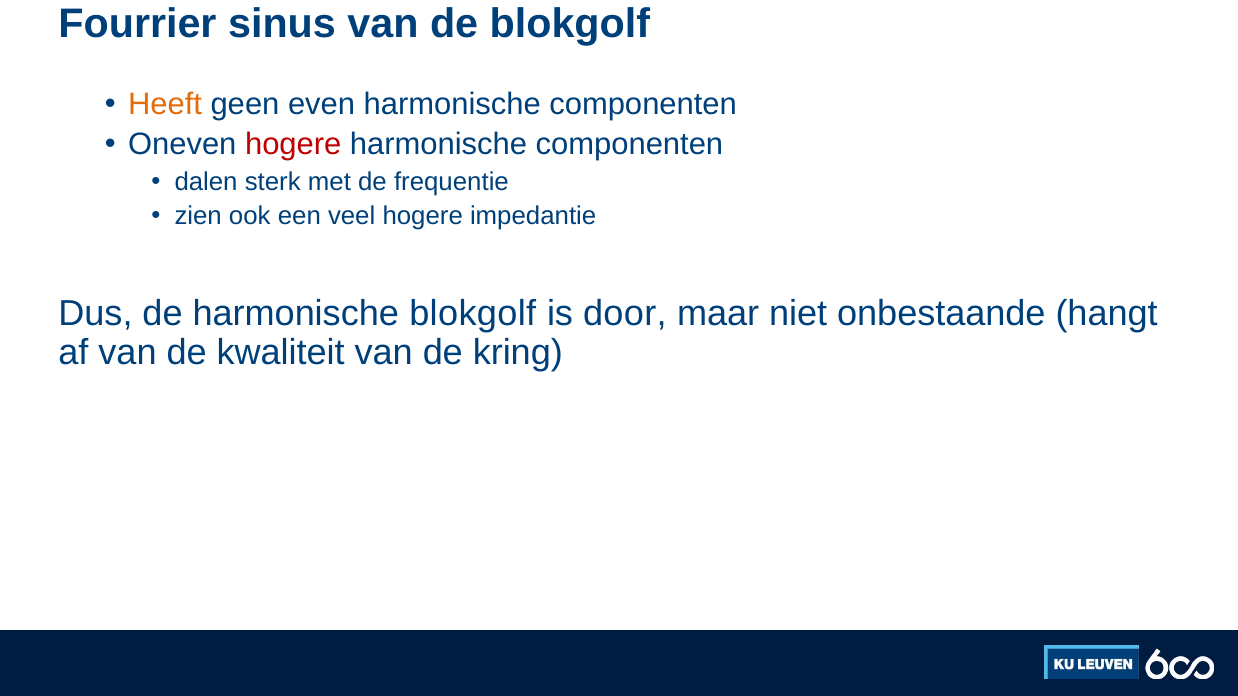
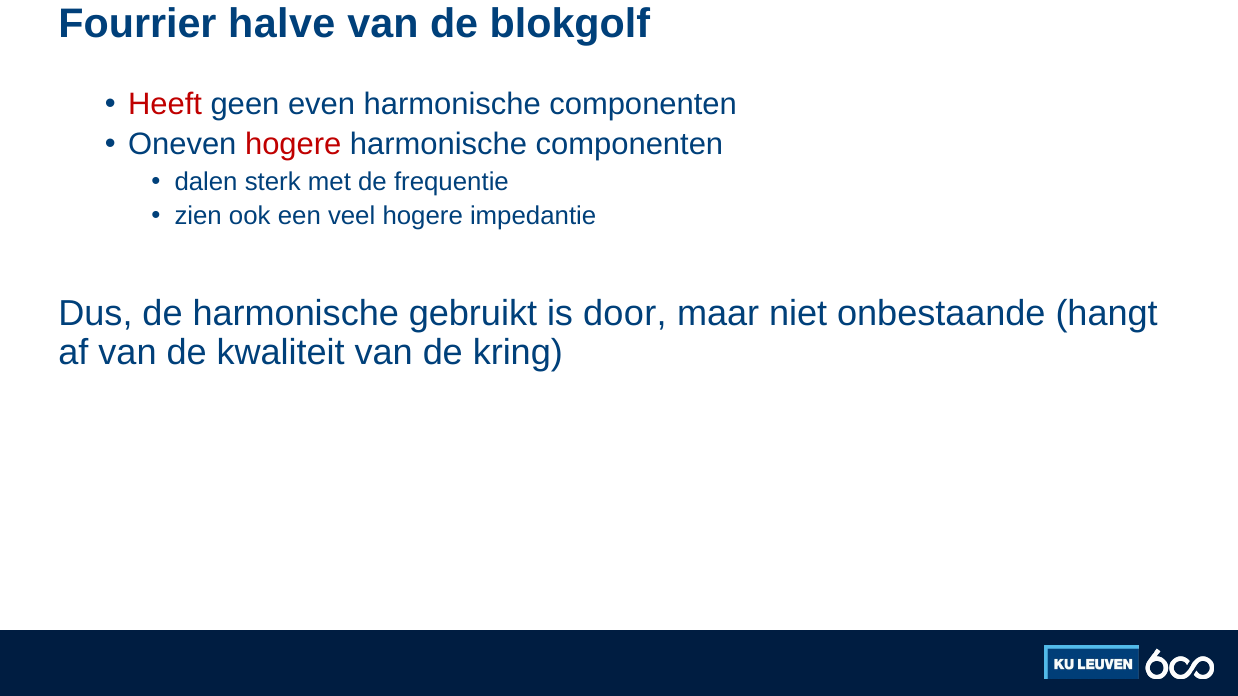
sinus: sinus -> halve
Heeft colour: orange -> red
harmonische blokgolf: blokgolf -> gebruikt
